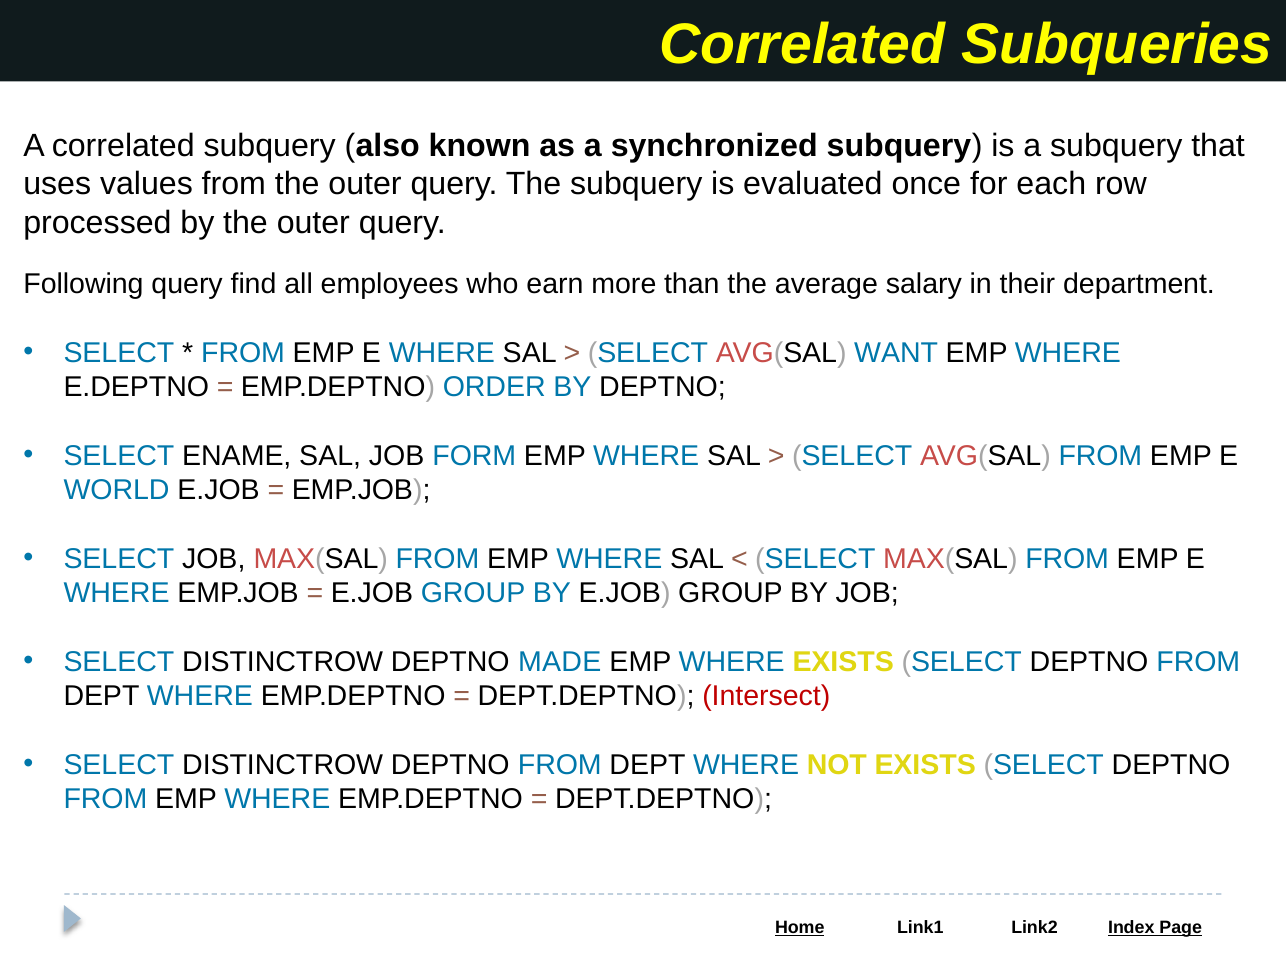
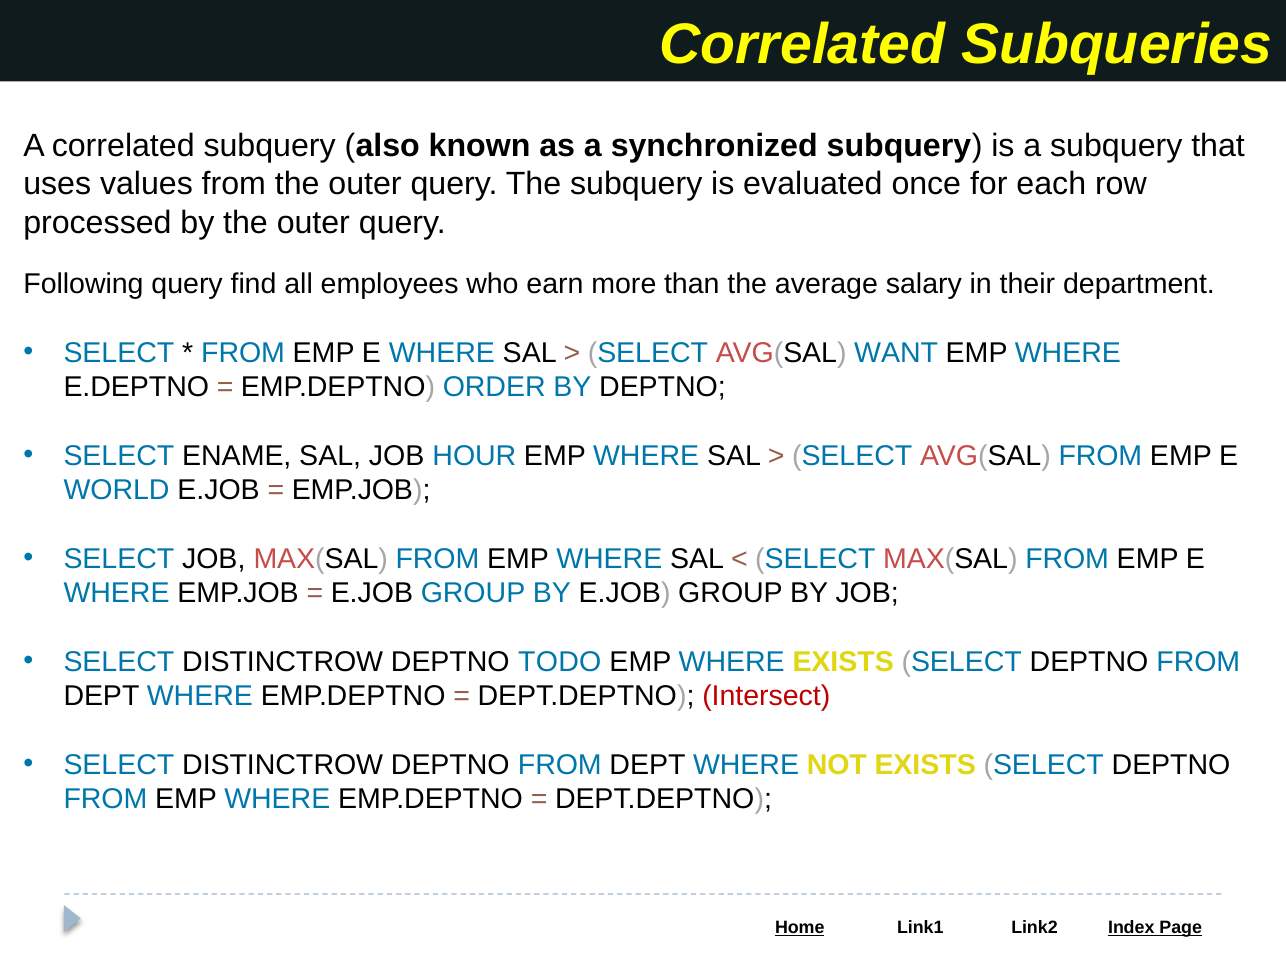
FORM: FORM -> HOUR
MADE: MADE -> TODO
